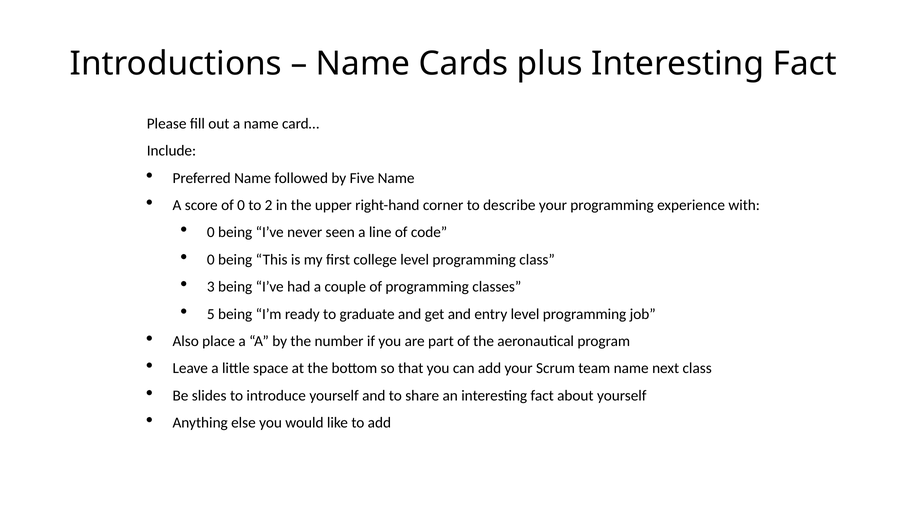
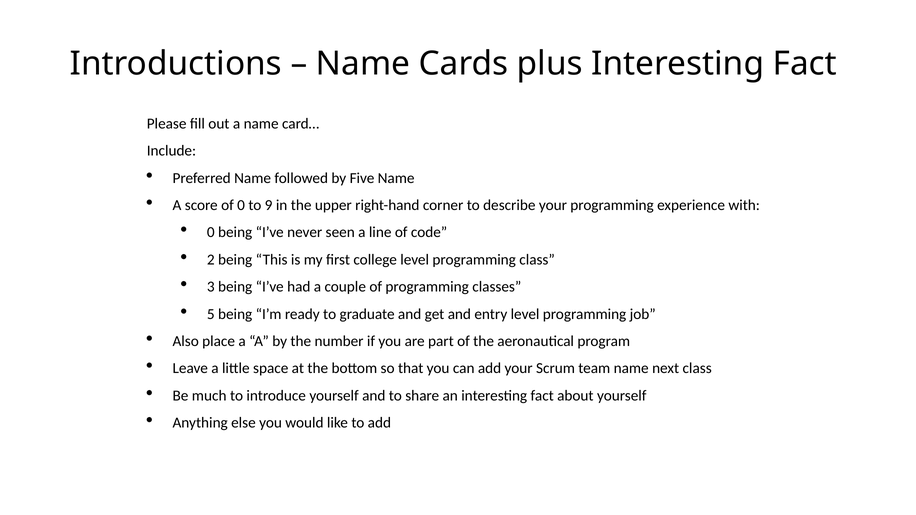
2: 2 -> 9
0 at (211, 260): 0 -> 2
slides: slides -> much
